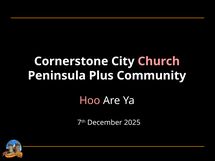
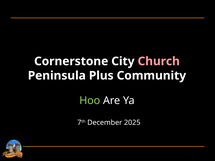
Hoo colour: pink -> light green
